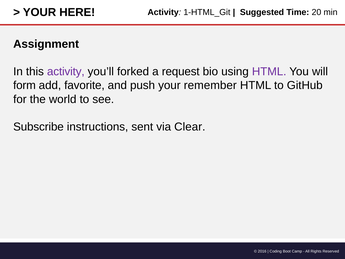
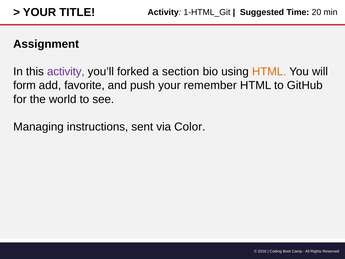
HERE: HERE -> TITLE
request: request -> section
HTML at (269, 72) colour: purple -> orange
Subscribe: Subscribe -> Managing
Clear: Clear -> Color
